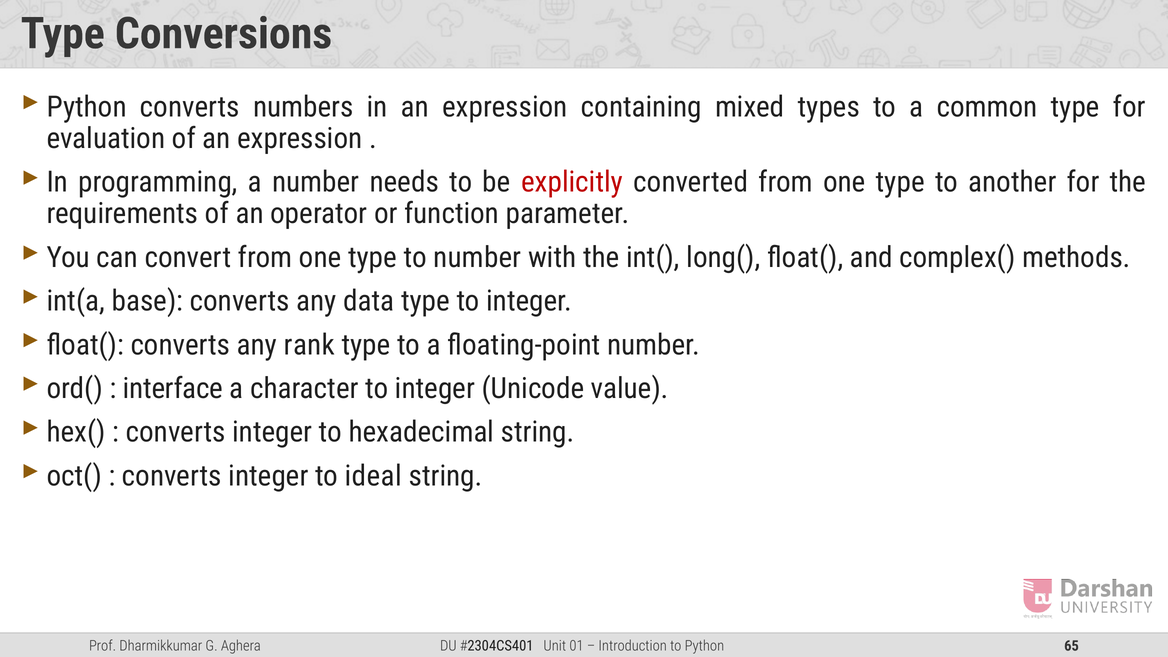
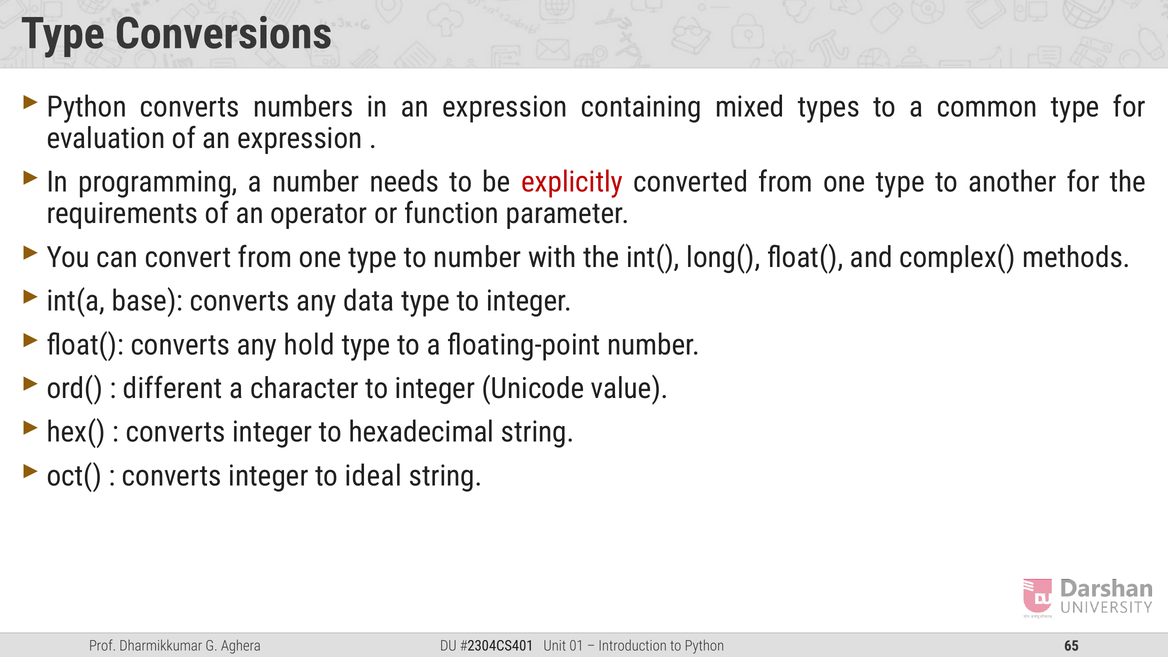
rank: rank -> hold
interface: interface -> different
